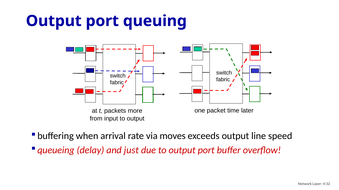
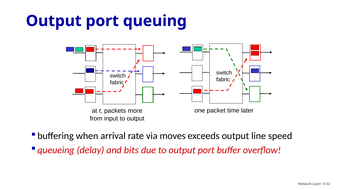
just: just -> bits
